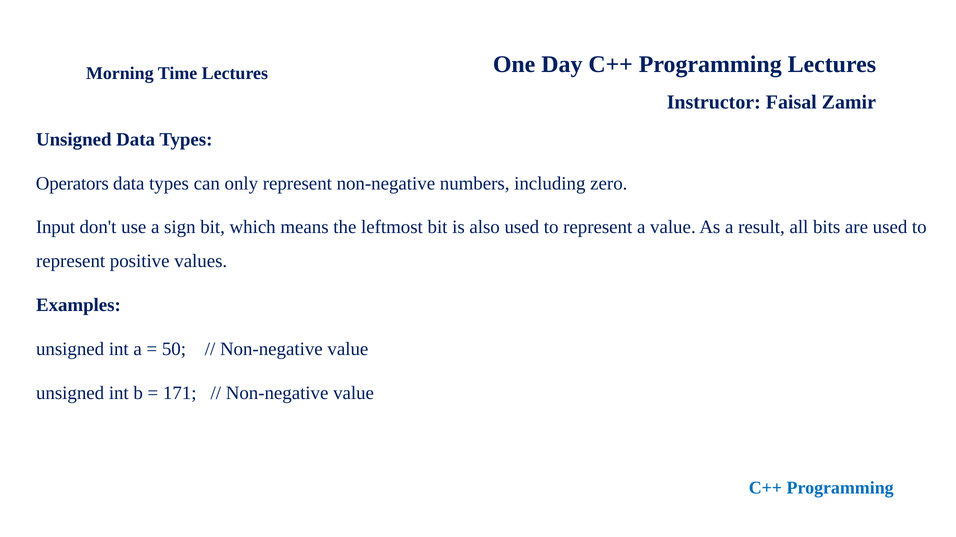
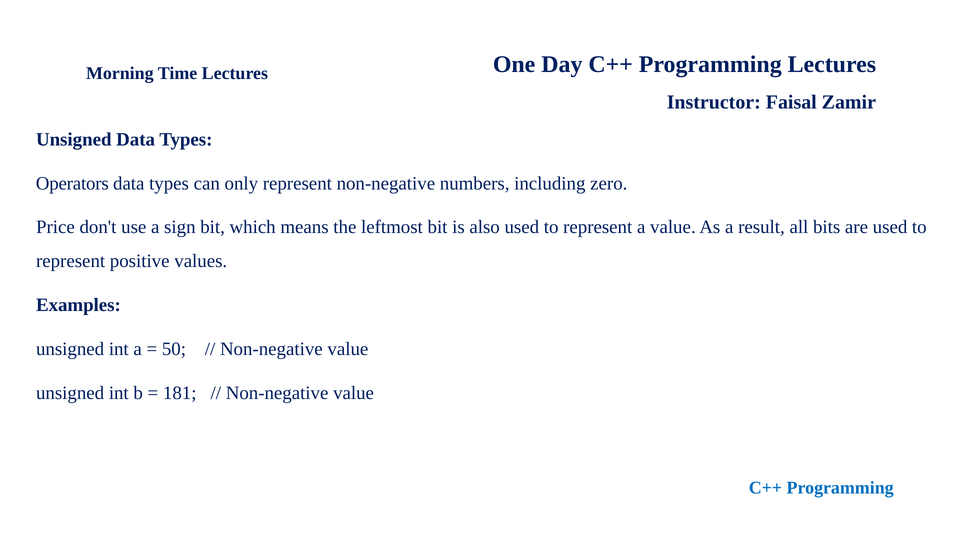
Input: Input -> Price
171: 171 -> 181
